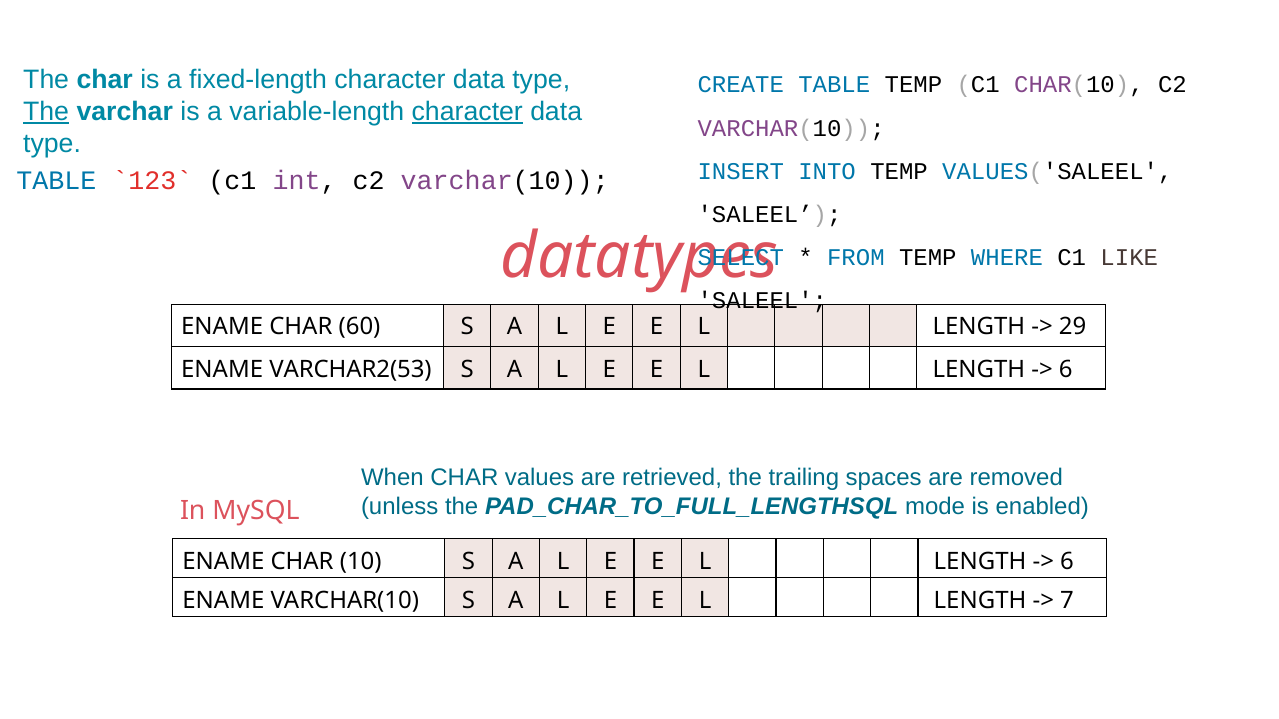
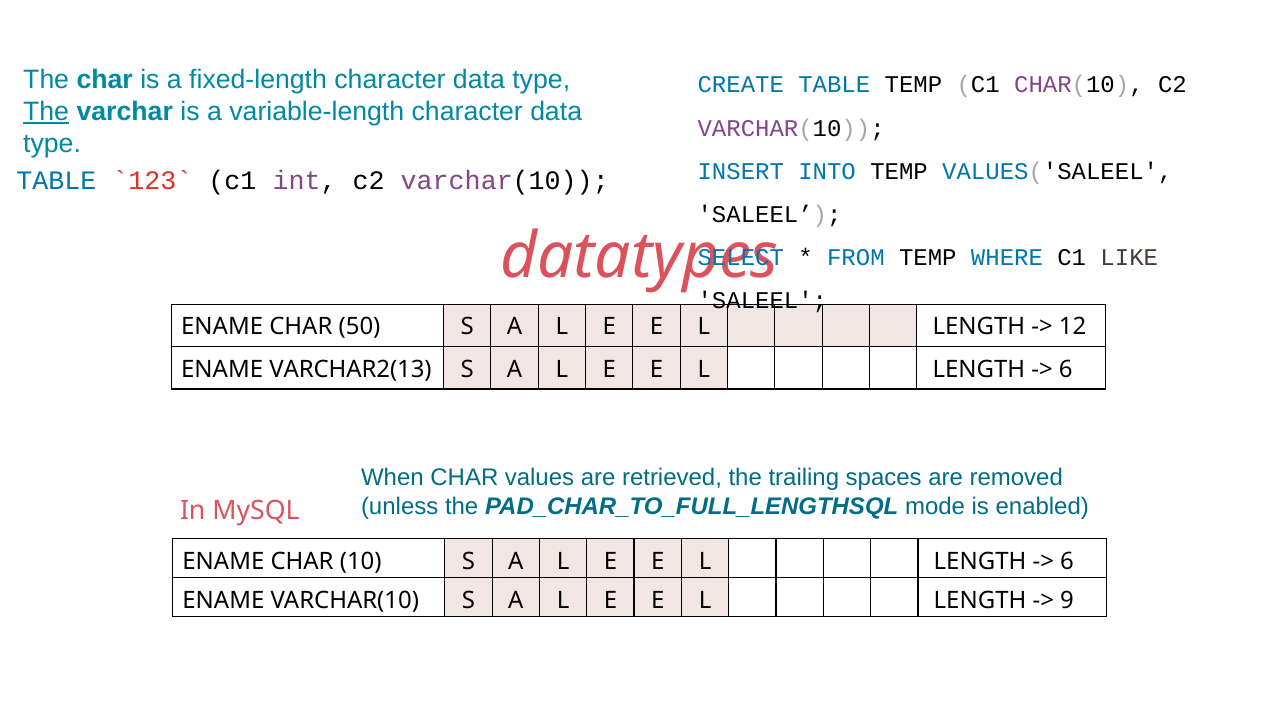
character at (467, 112) underline: present -> none
60: 60 -> 50
29: 29 -> 12
VARCHAR2(53: VARCHAR2(53 -> VARCHAR2(13
7: 7 -> 9
